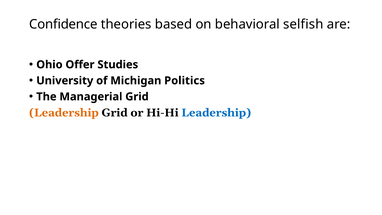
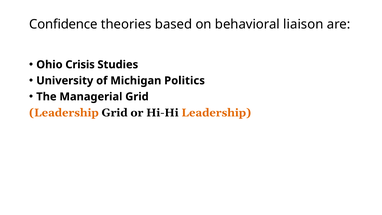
selfish: selfish -> liaison
Offer: Offer -> Crisis
Leadership at (216, 113) colour: blue -> orange
